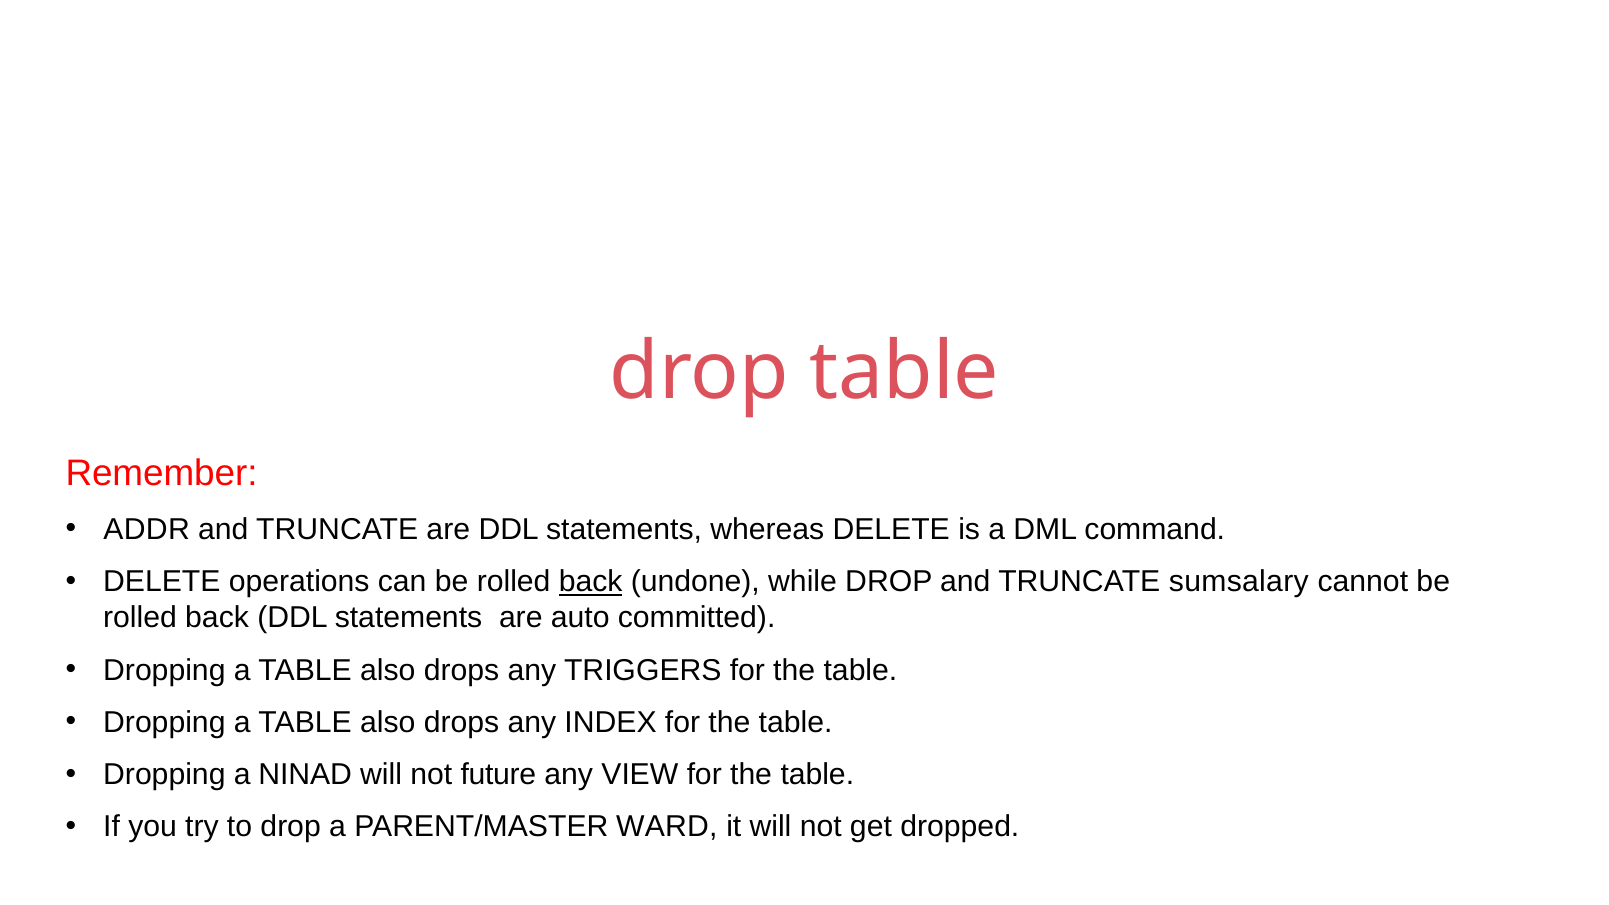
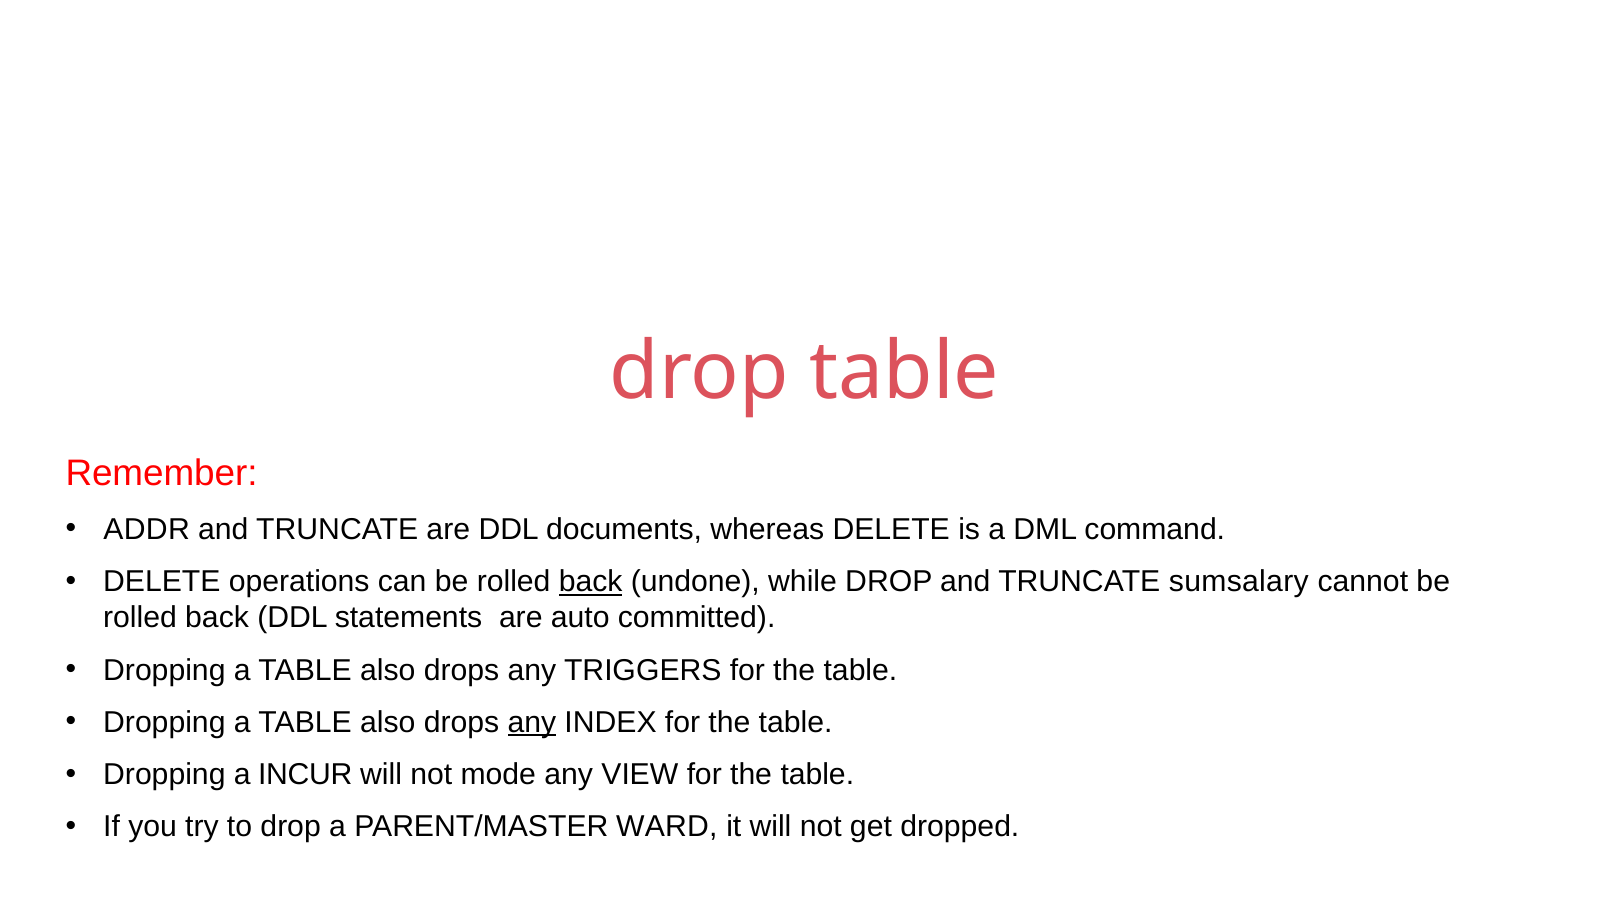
are DDL statements: statements -> documents
any at (532, 722) underline: none -> present
NINAD: NINAD -> INCUR
future: future -> mode
